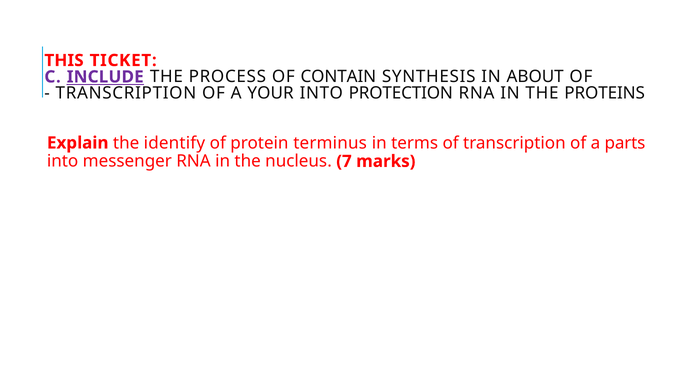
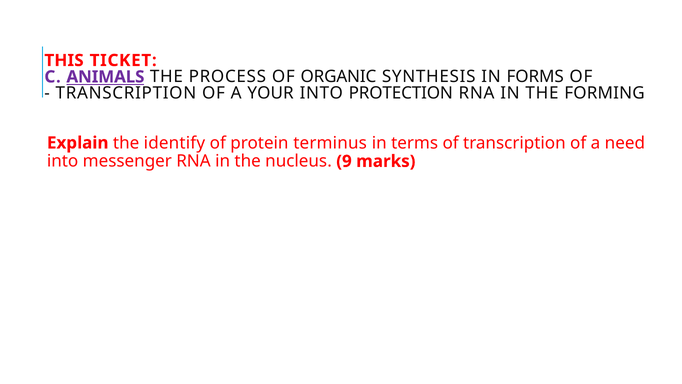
INCLUDE: INCLUDE -> ANIMALS
CONTAIN: CONTAIN -> ORGANIC
ABOUT: ABOUT -> FORMS
PROTEINS: PROTEINS -> FORMING
parts: parts -> need
7: 7 -> 9
